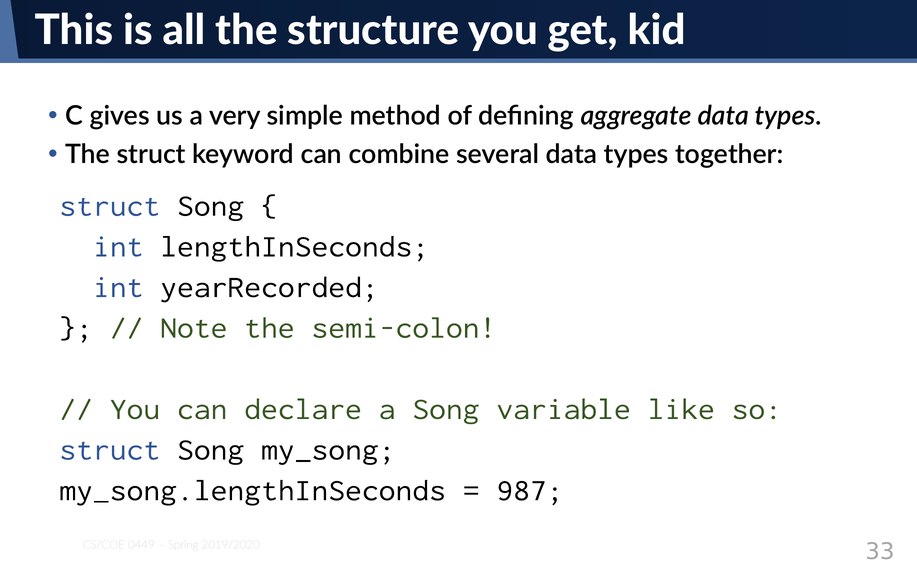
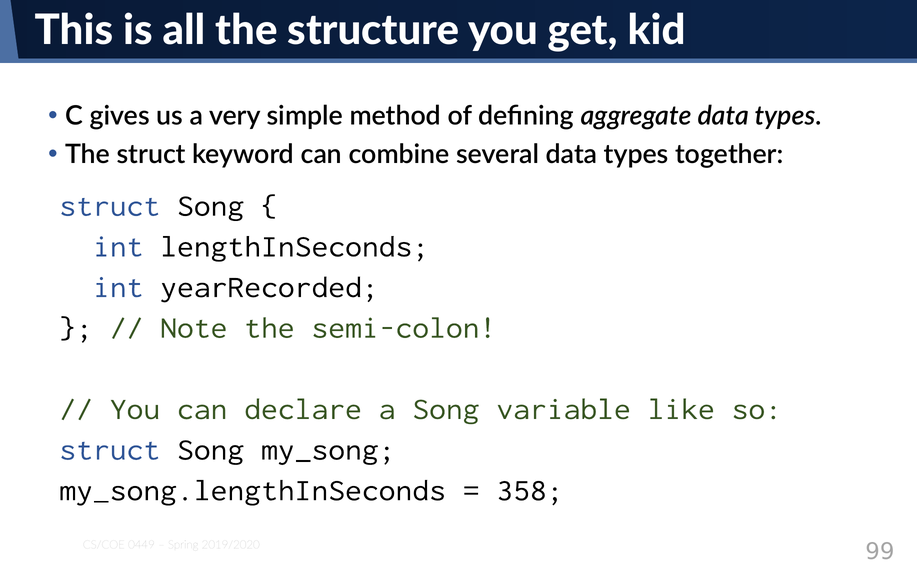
987: 987 -> 358
33: 33 -> 99
